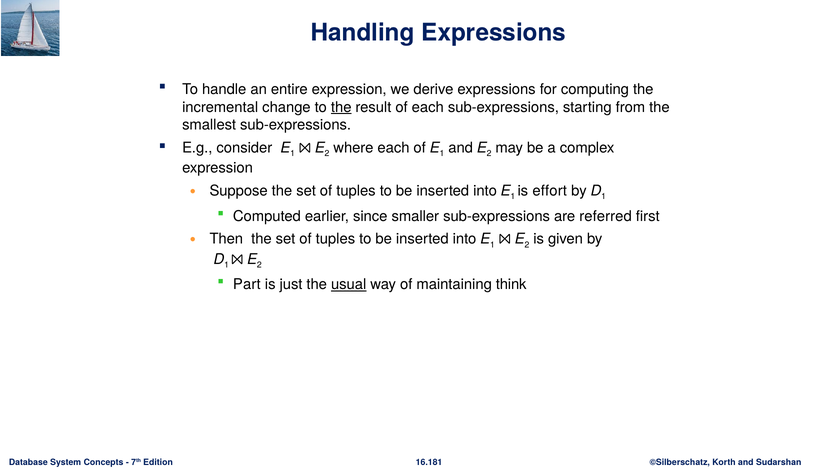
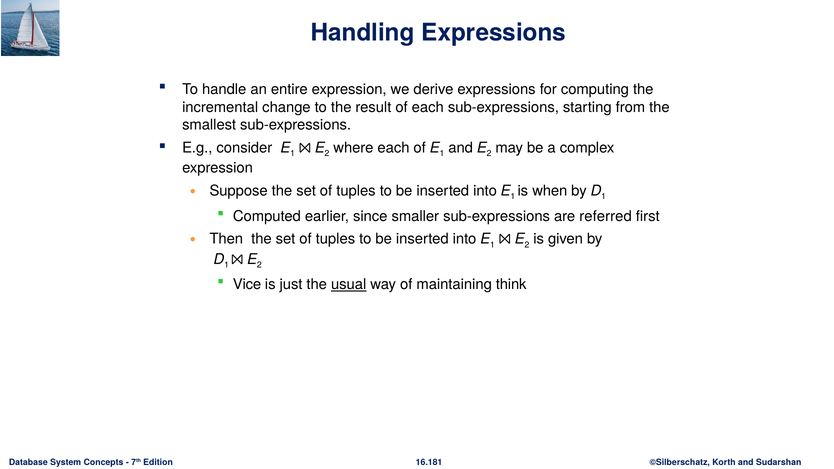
the at (341, 107) underline: present -> none
effort: effort -> when
Part: Part -> Vice
